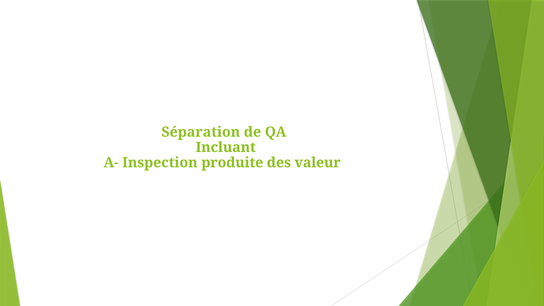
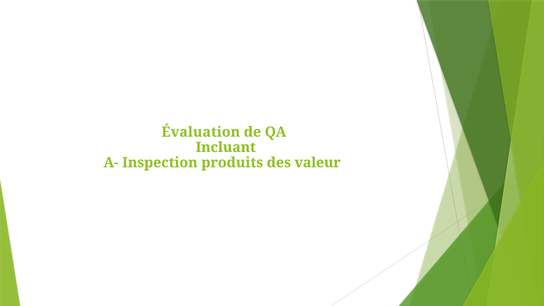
Séparation: Séparation -> Évaluation
produite: produite -> produits
